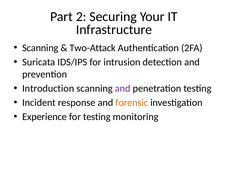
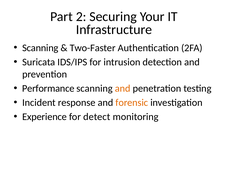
Two-Attack: Two-Attack -> Two-Faster
Introduction: Introduction -> Performance
and at (123, 88) colour: purple -> orange
for testing: testing -> detect
